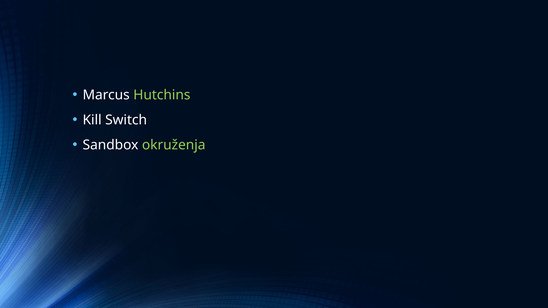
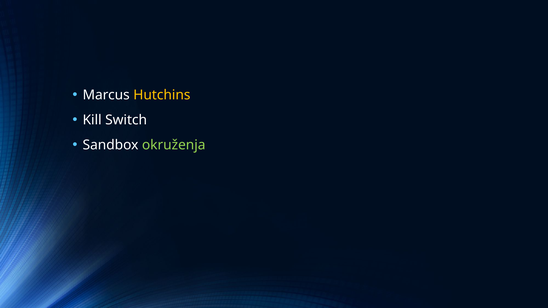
Hutchins colour: light green -> yellow
